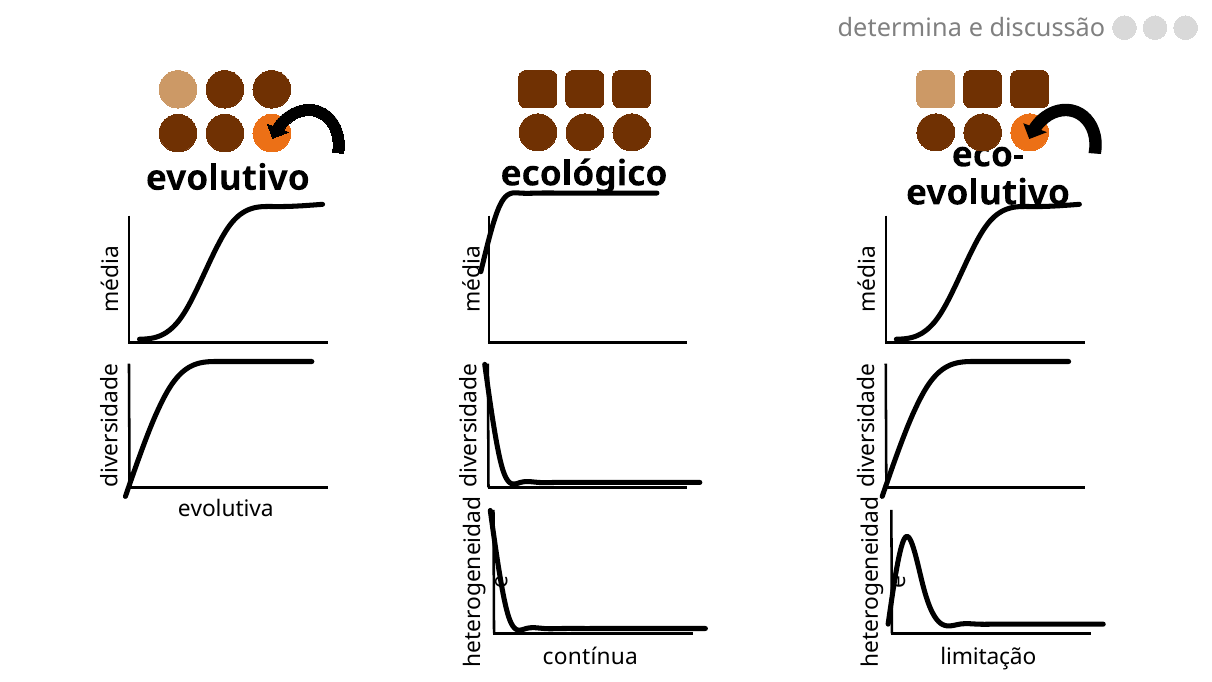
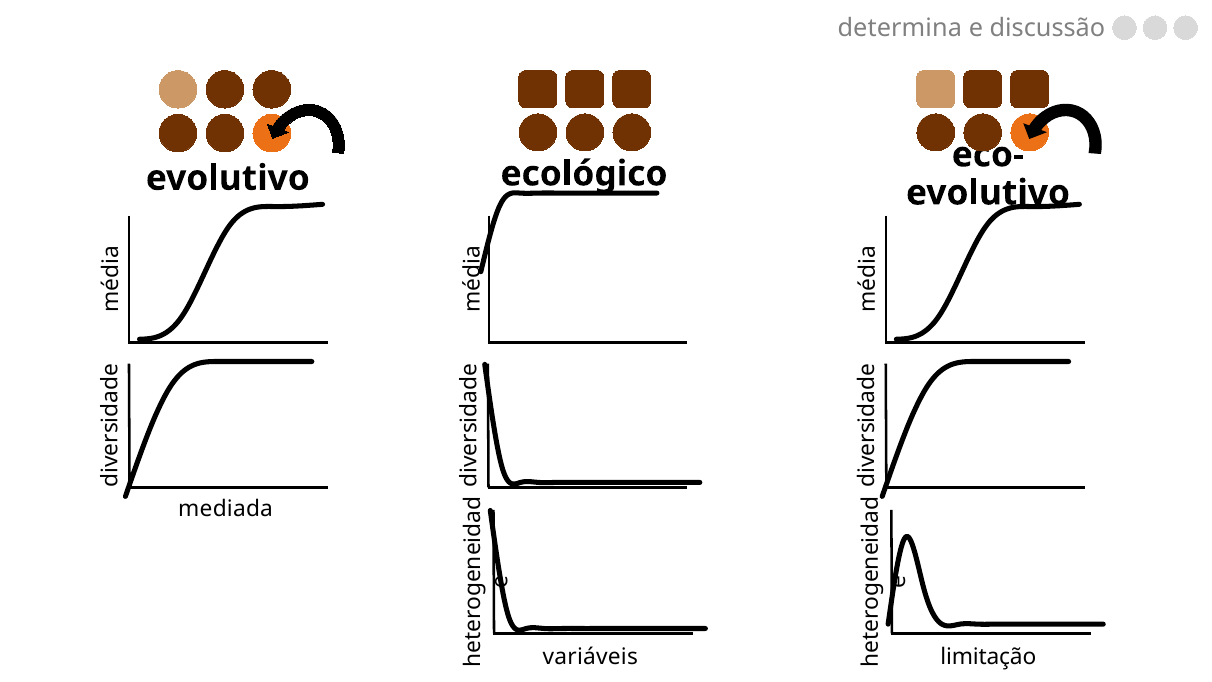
evolutiva: evolutiva -> mediada
contínua: contínua -> variáveis
